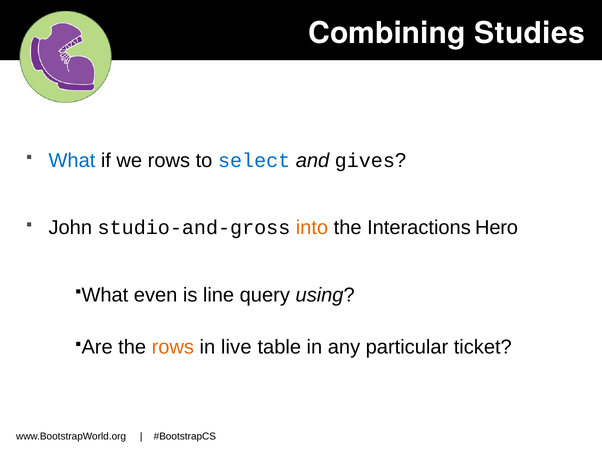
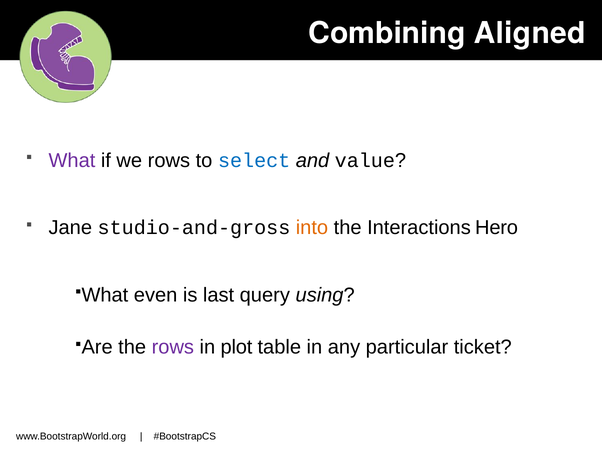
Studies: Studies -> Aligned
What colour: blue -> purple
gives: gives -> value
John: John -> Jane
line: line -> last
rows at (173, 347) colour: orange -> purple
live: live -> plot
